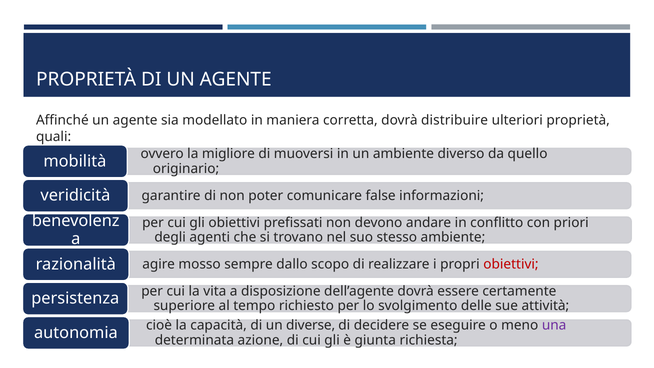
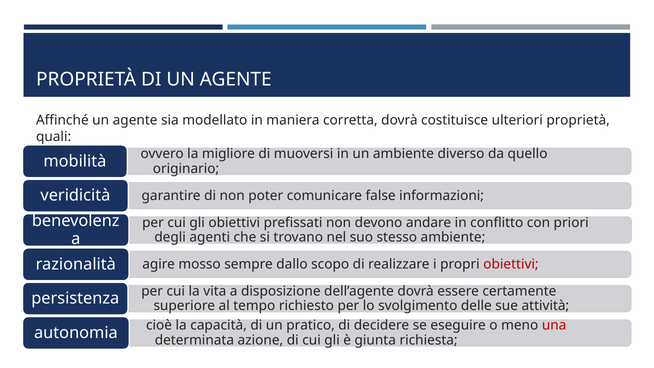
distribuire: distribuire -> costituisce
diverse: diverse -> pratico
una colour: purple -> red
